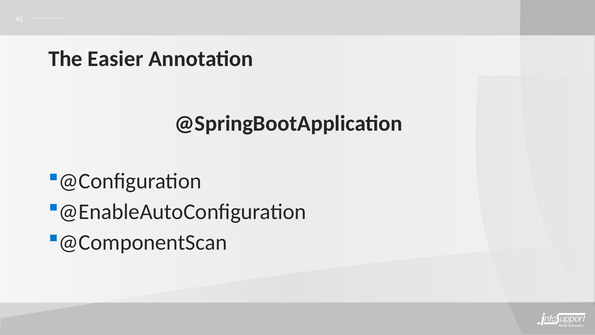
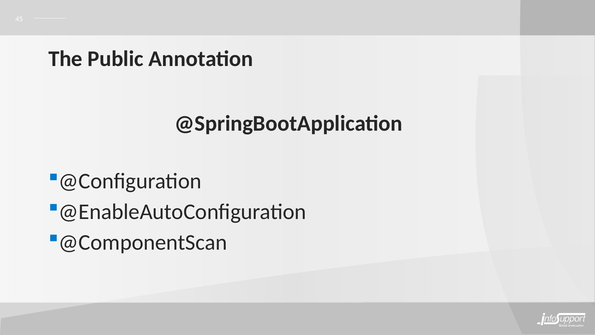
Easier: Easier -> Public
